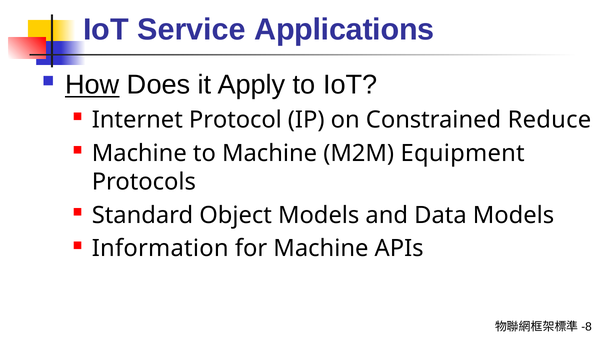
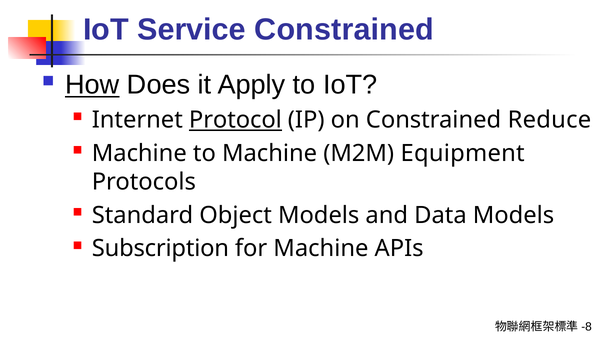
Service Applications: Applications -> Constrained
Protocol underline: none -> present
Information: Information -> Subscription
